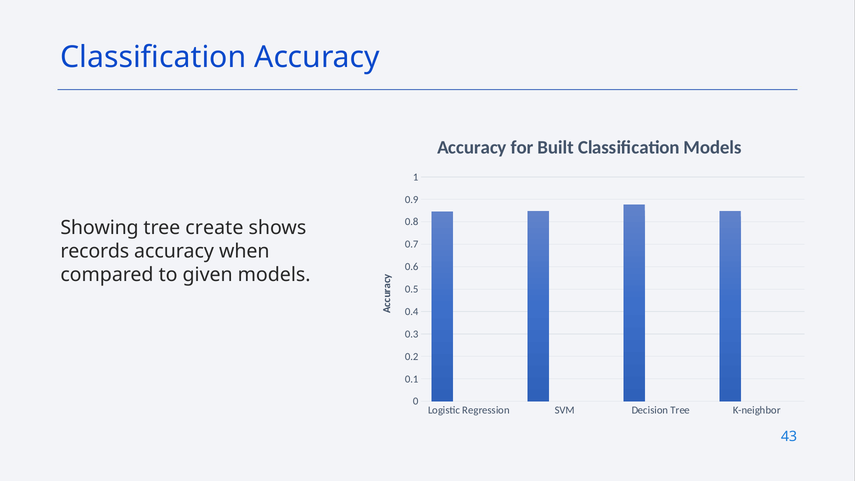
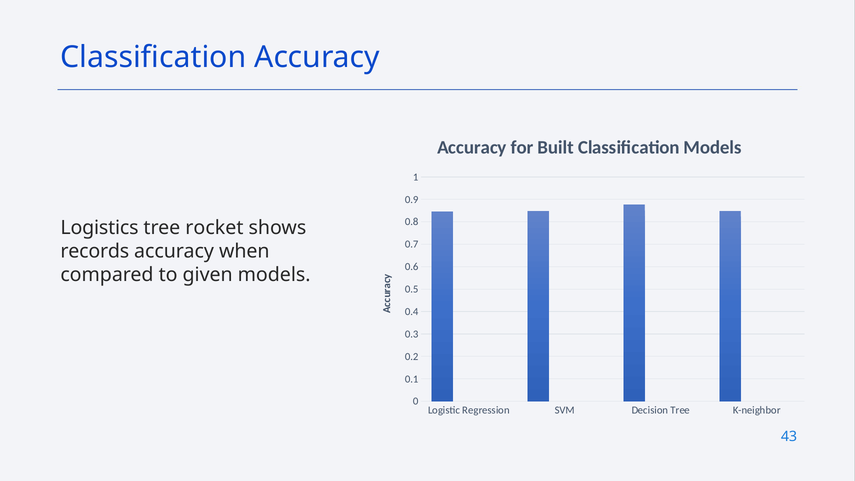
Showing: Showing -> Logistics
create: create -> rocket
